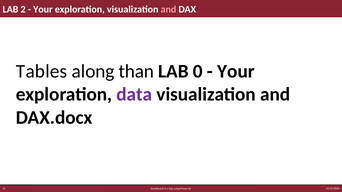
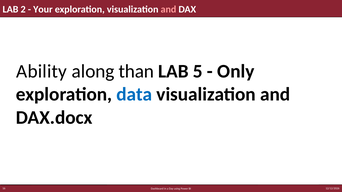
Tables: Tables -> Ability
0: 0 -> 5
Your at (236, 71): Your -> Only
data colour: purple -> blue
